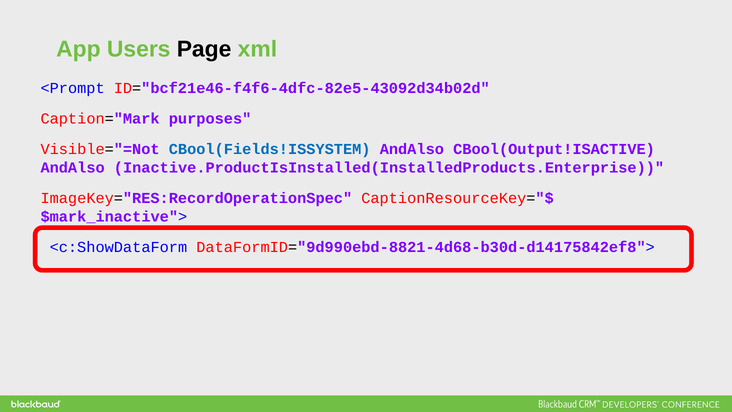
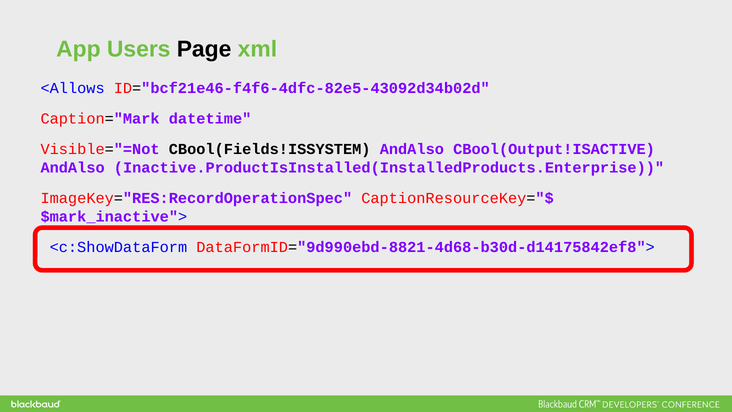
<Prompt: <Prompt -> <Allows
purposes: purposes -> datetime
CBool(Fields!ISSYSTEM colour: blue -> black
